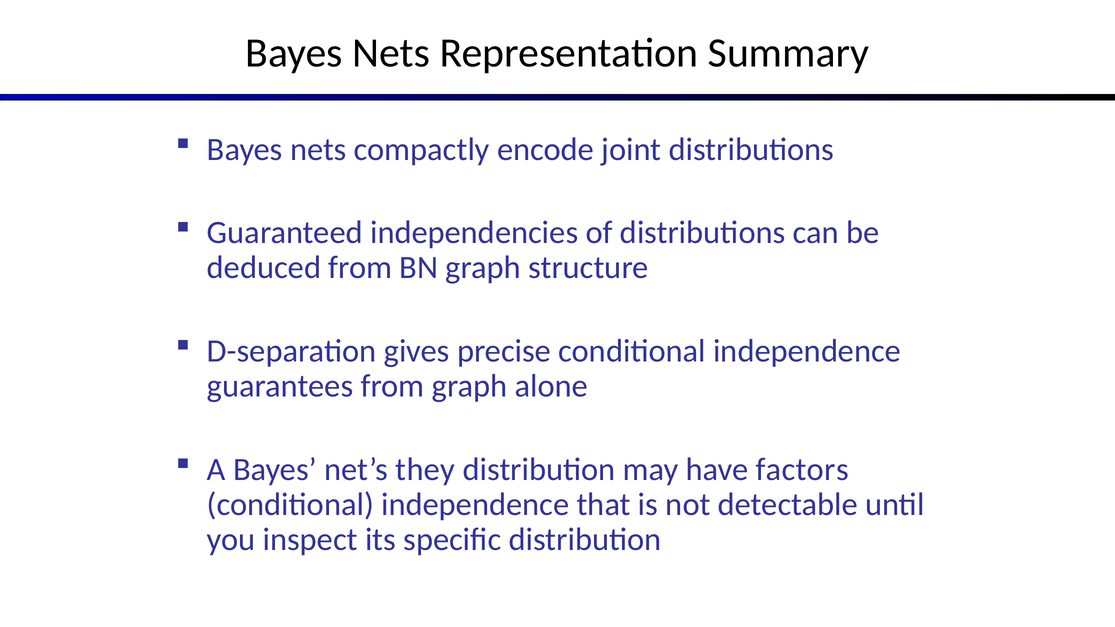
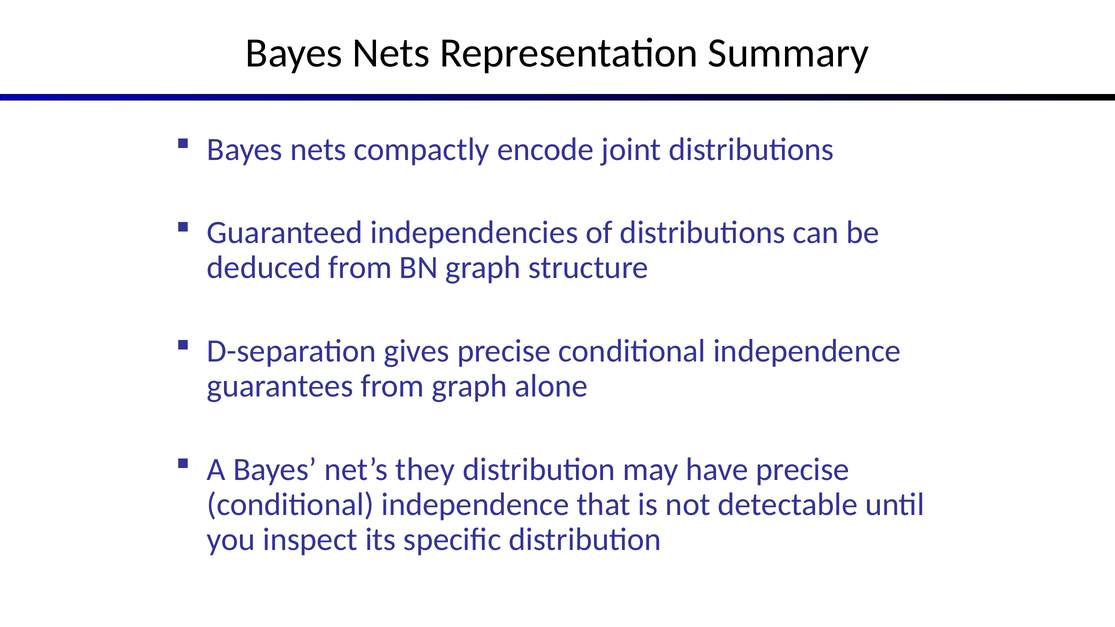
have factors: factors -> precise
